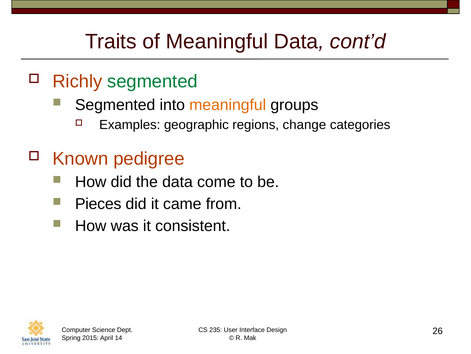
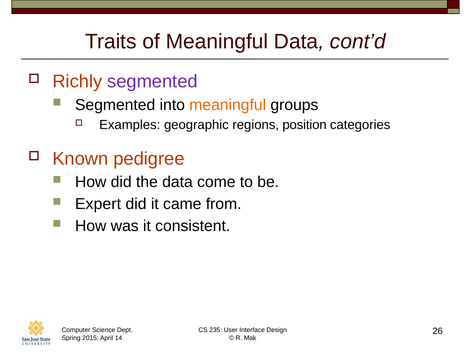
segmented at (153, 81) colour: green -> purple
change: change -> position
Pieces: Pieces -> Expert
